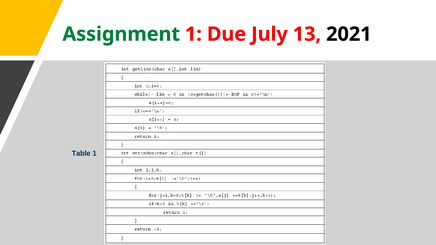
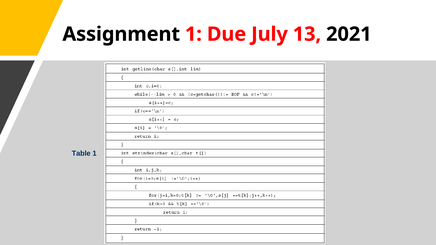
Assignment colour: green -> black
